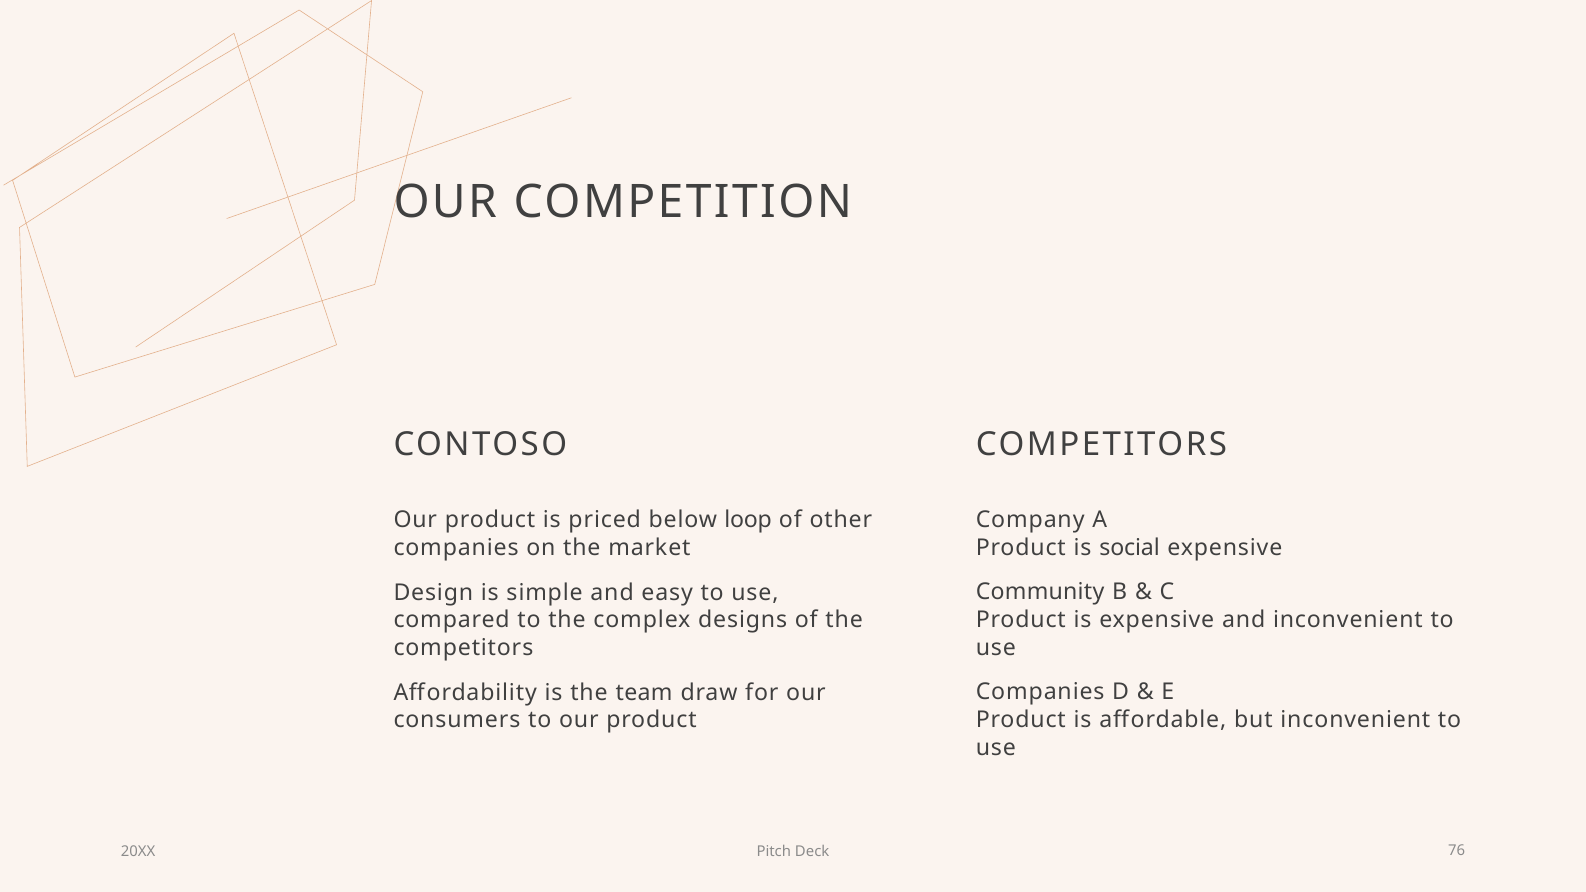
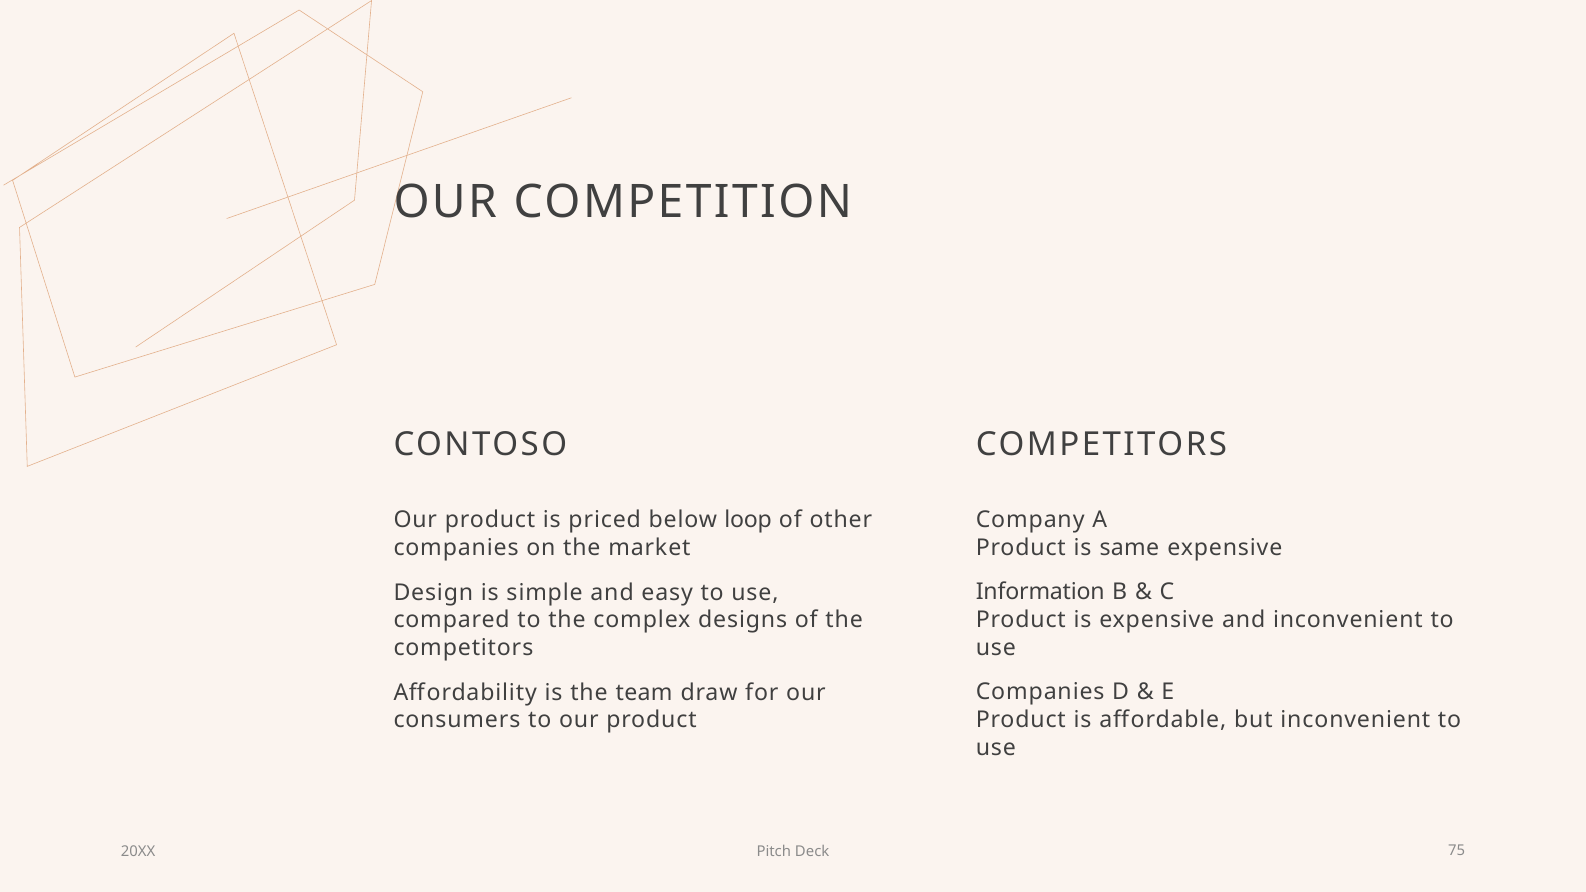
social: social -> same
Community: Community -> Information
76: 76 -> 75
